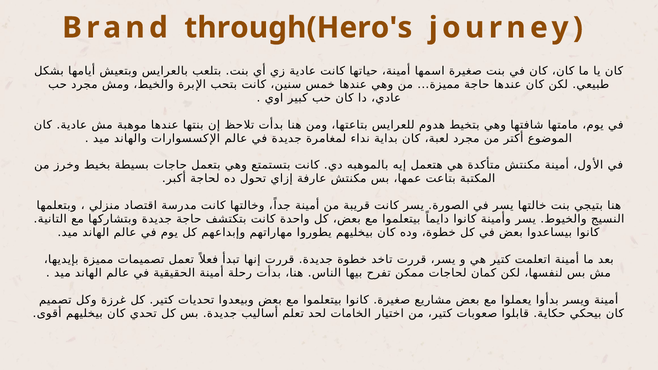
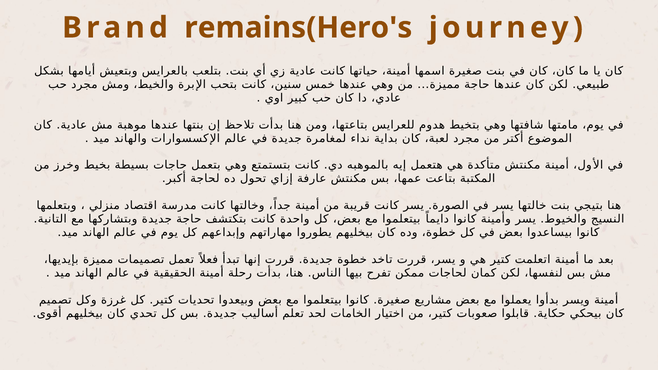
through(Hero's: through(Hero's -> remains(Hero's
